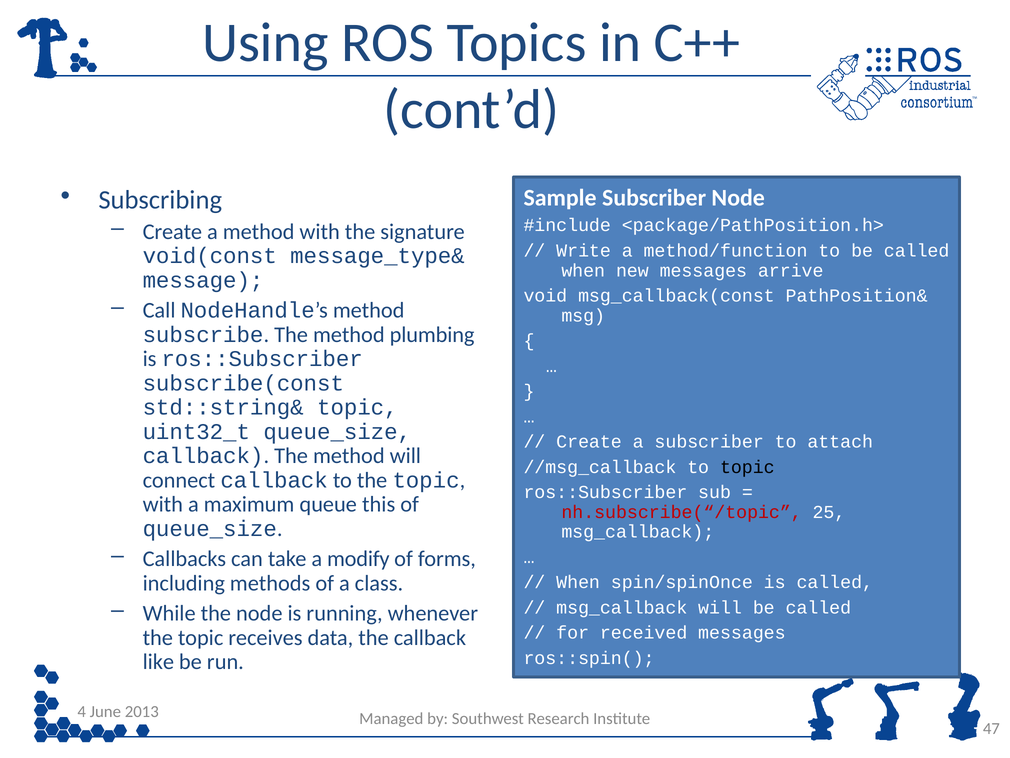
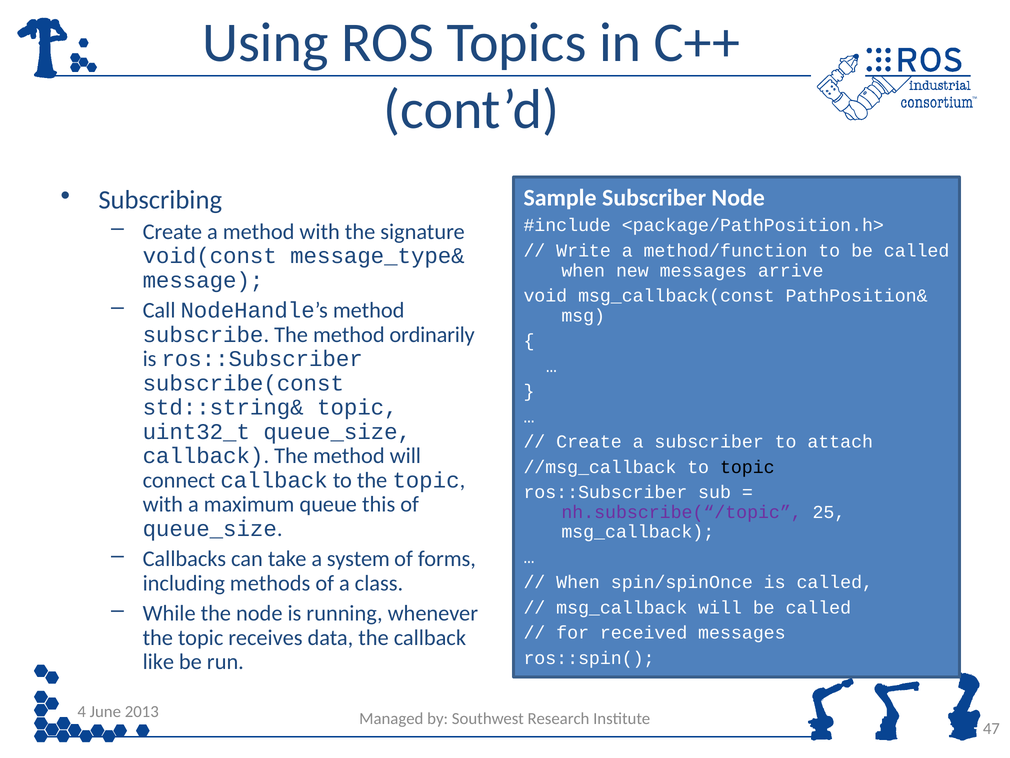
plumbing: plumbing -> ordinarily
nh.subscribe(“/topic colour: red -> purple
modify: modify -> system
